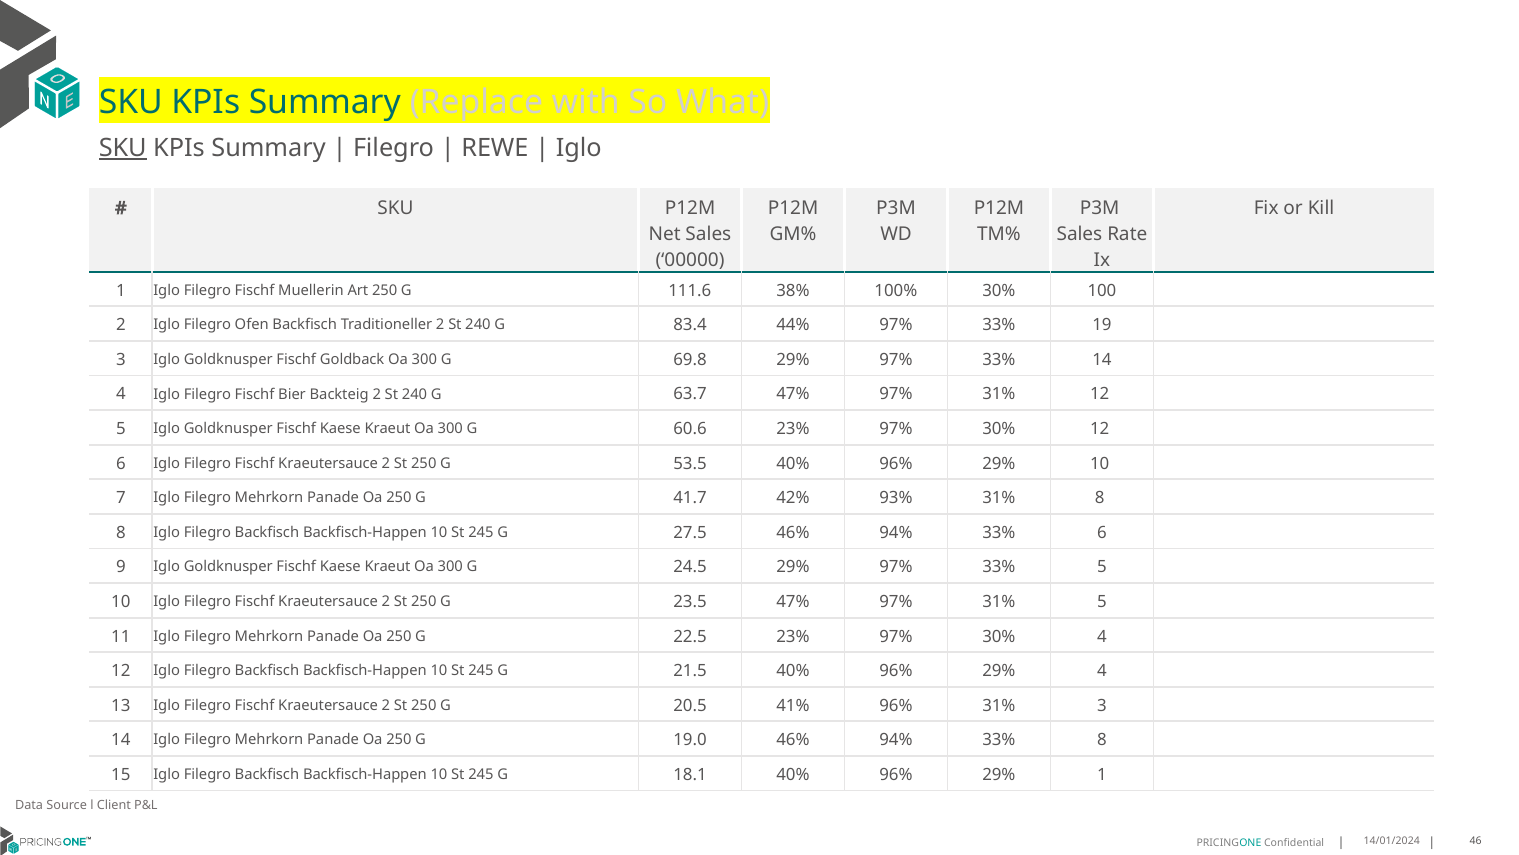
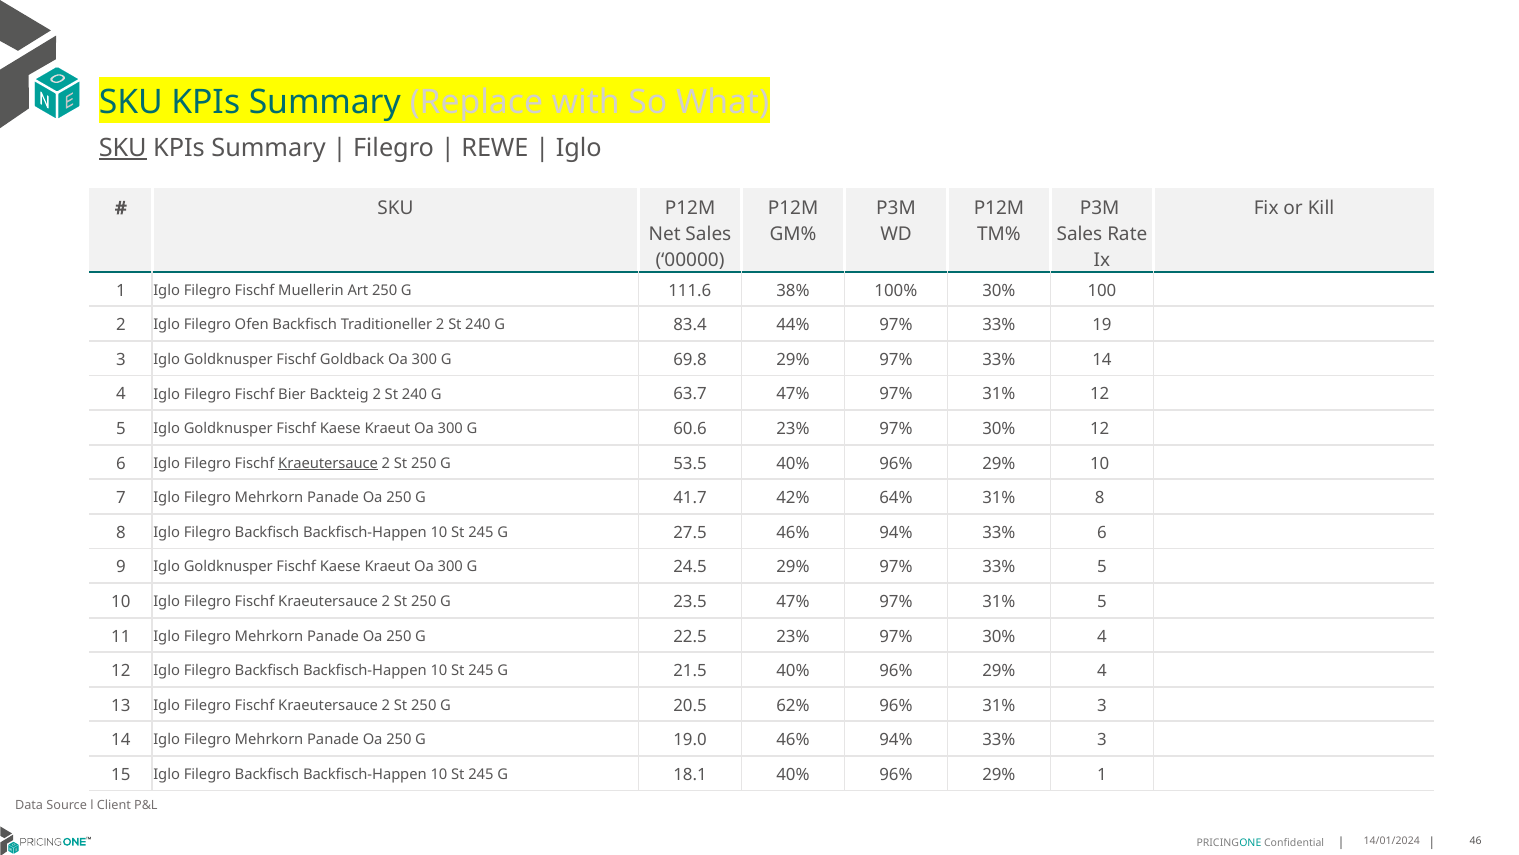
Kraeutersauce at (328, 463) underline: none -> present
93%: 93% -> 64%
41%: 41% -> 62%
33% 8: 8 -> 3
